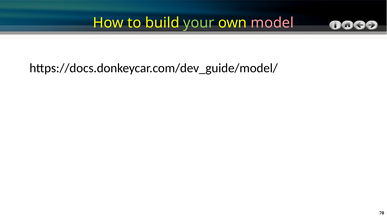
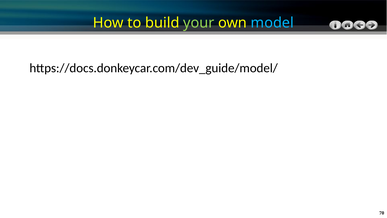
model colour: pink -> light blue
